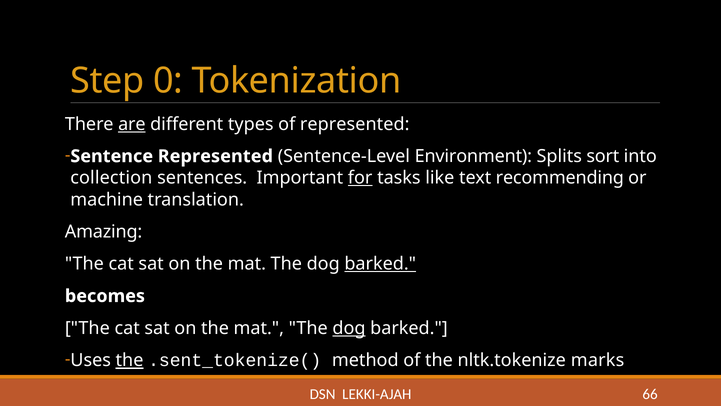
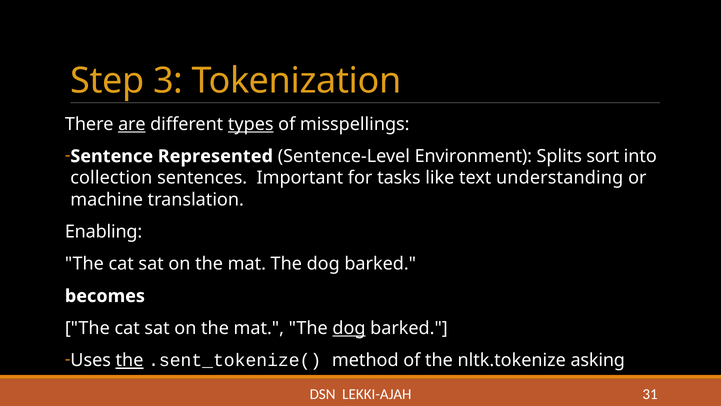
0: 0 -> 3
types underline: none -> present
of represented: represented -> misspellings
for underline: present -> none
recommending: recommending -> understanding
Amazing: Amazing -> Enabling
barked at (380, 264) underline: present -> none
marks: marks -> asking
66: 66 -> 31
